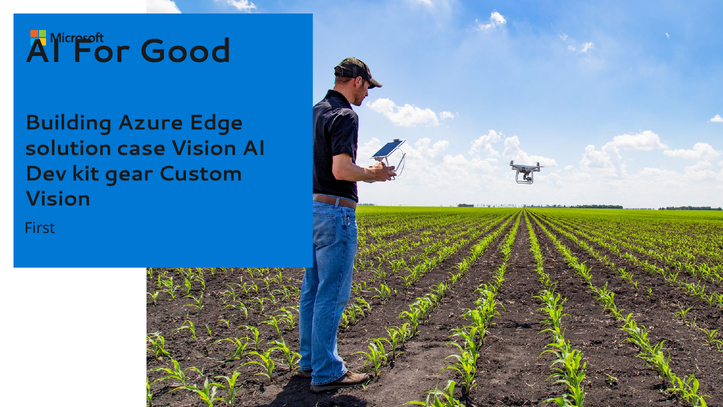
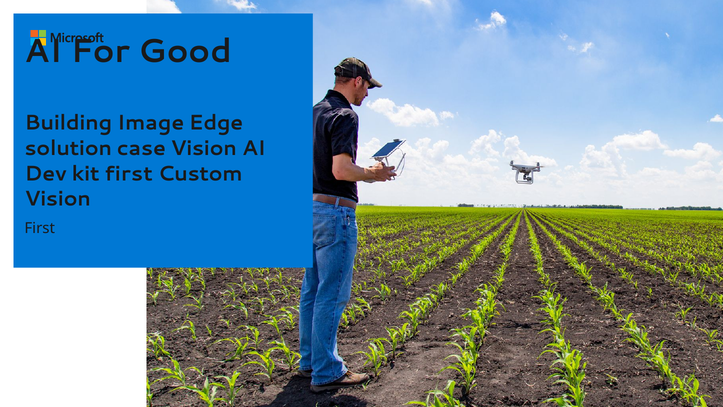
Azure: Azure -> Image
kit gear: gear -> first
